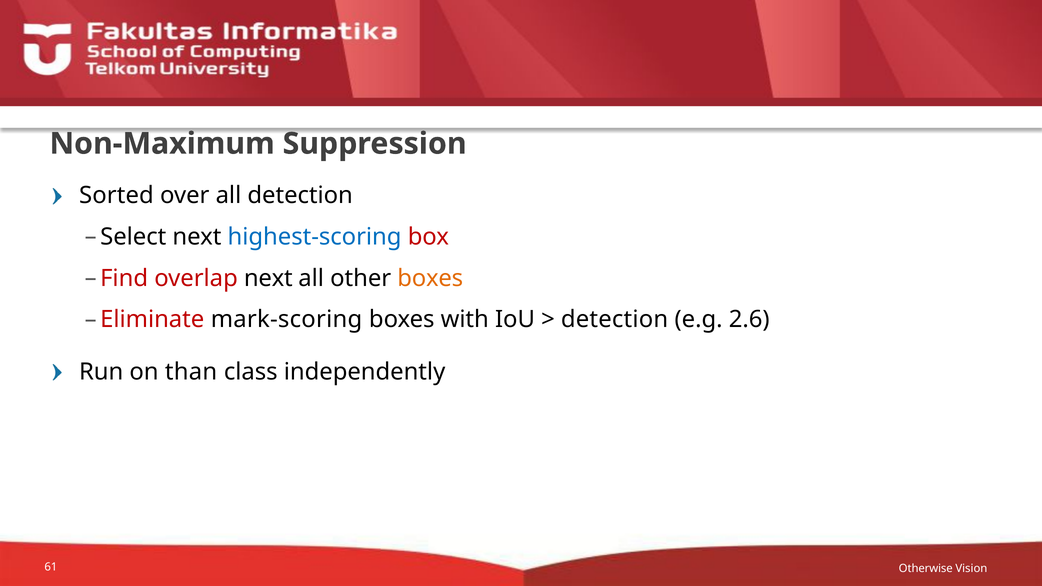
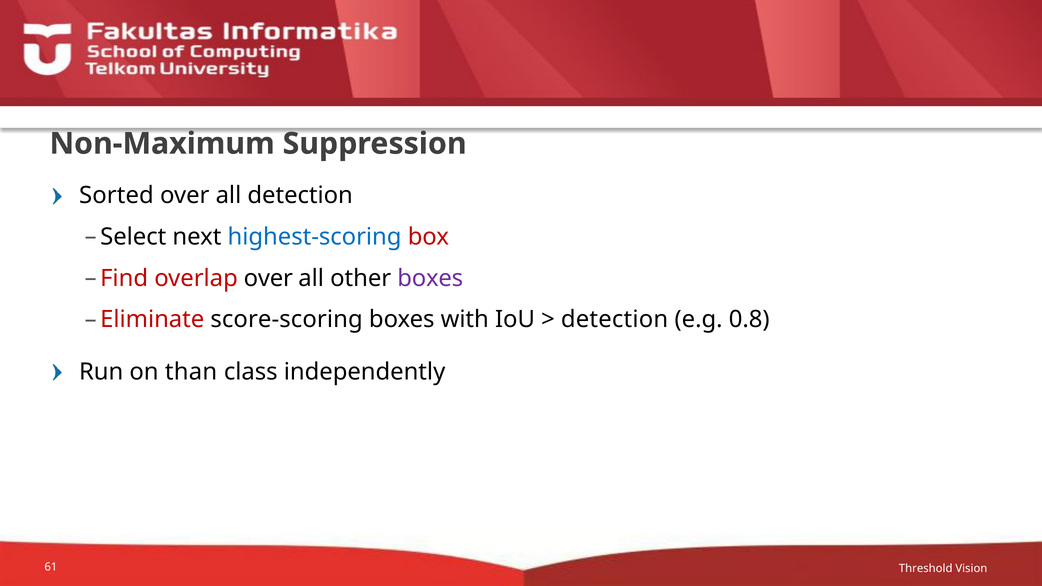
overlap next: next -> over
boxes at (430, 278) colour: orange -> purple
mark-scoring: mark-scoring -> score-scoring
2.6: 2.6 -> 0.8
Otherwise: Otherwise -> Threshold
